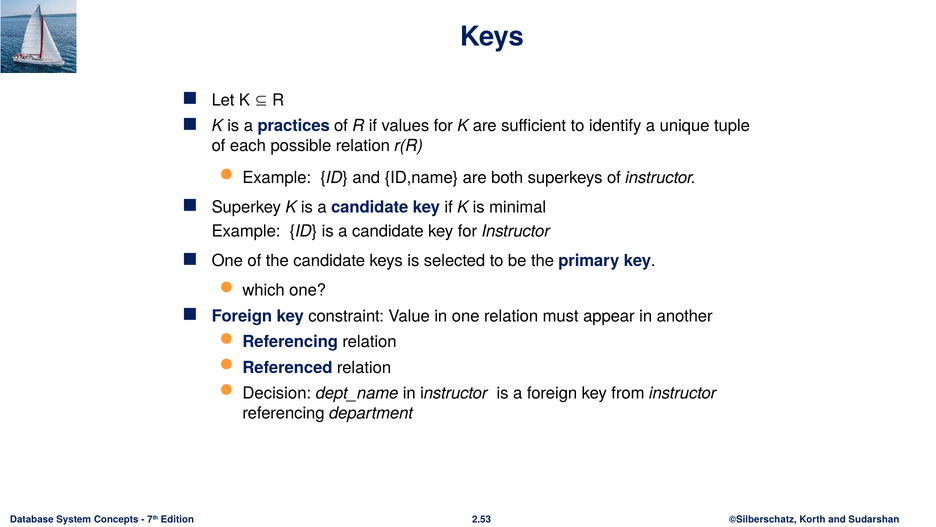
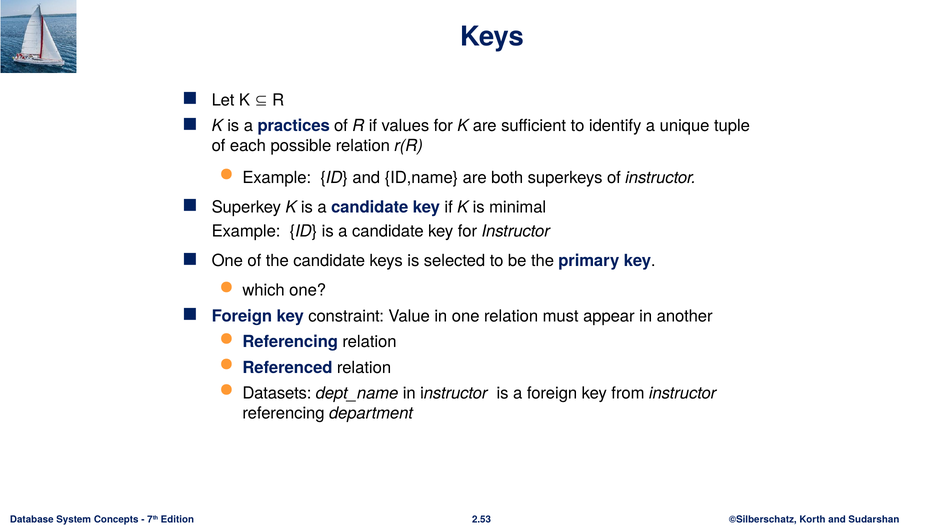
Decision: Decision -> Datasets
